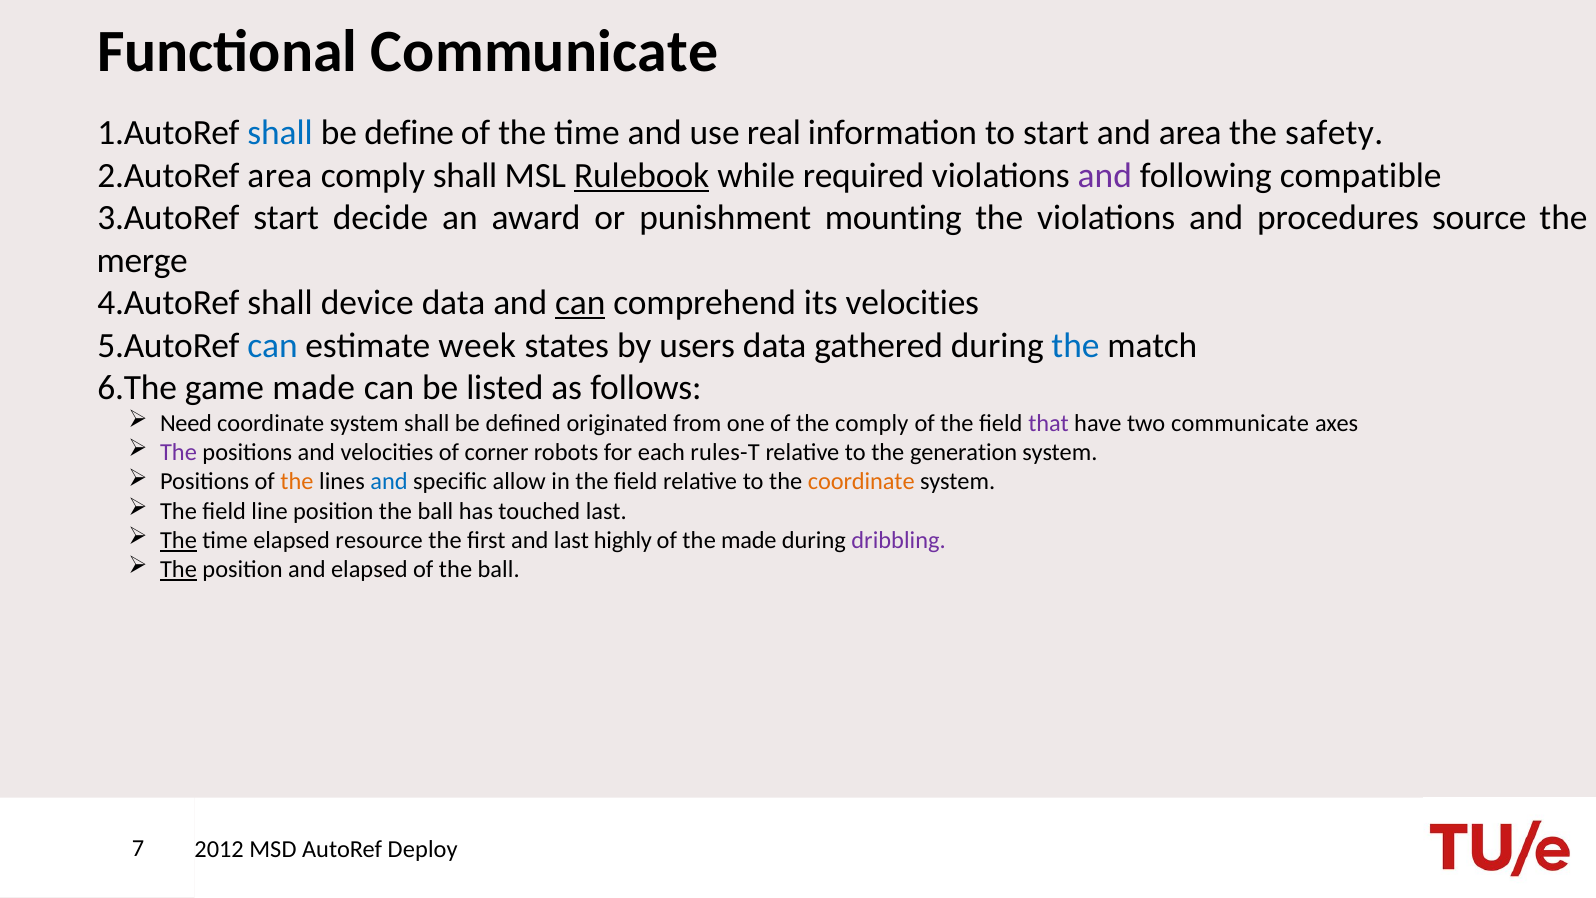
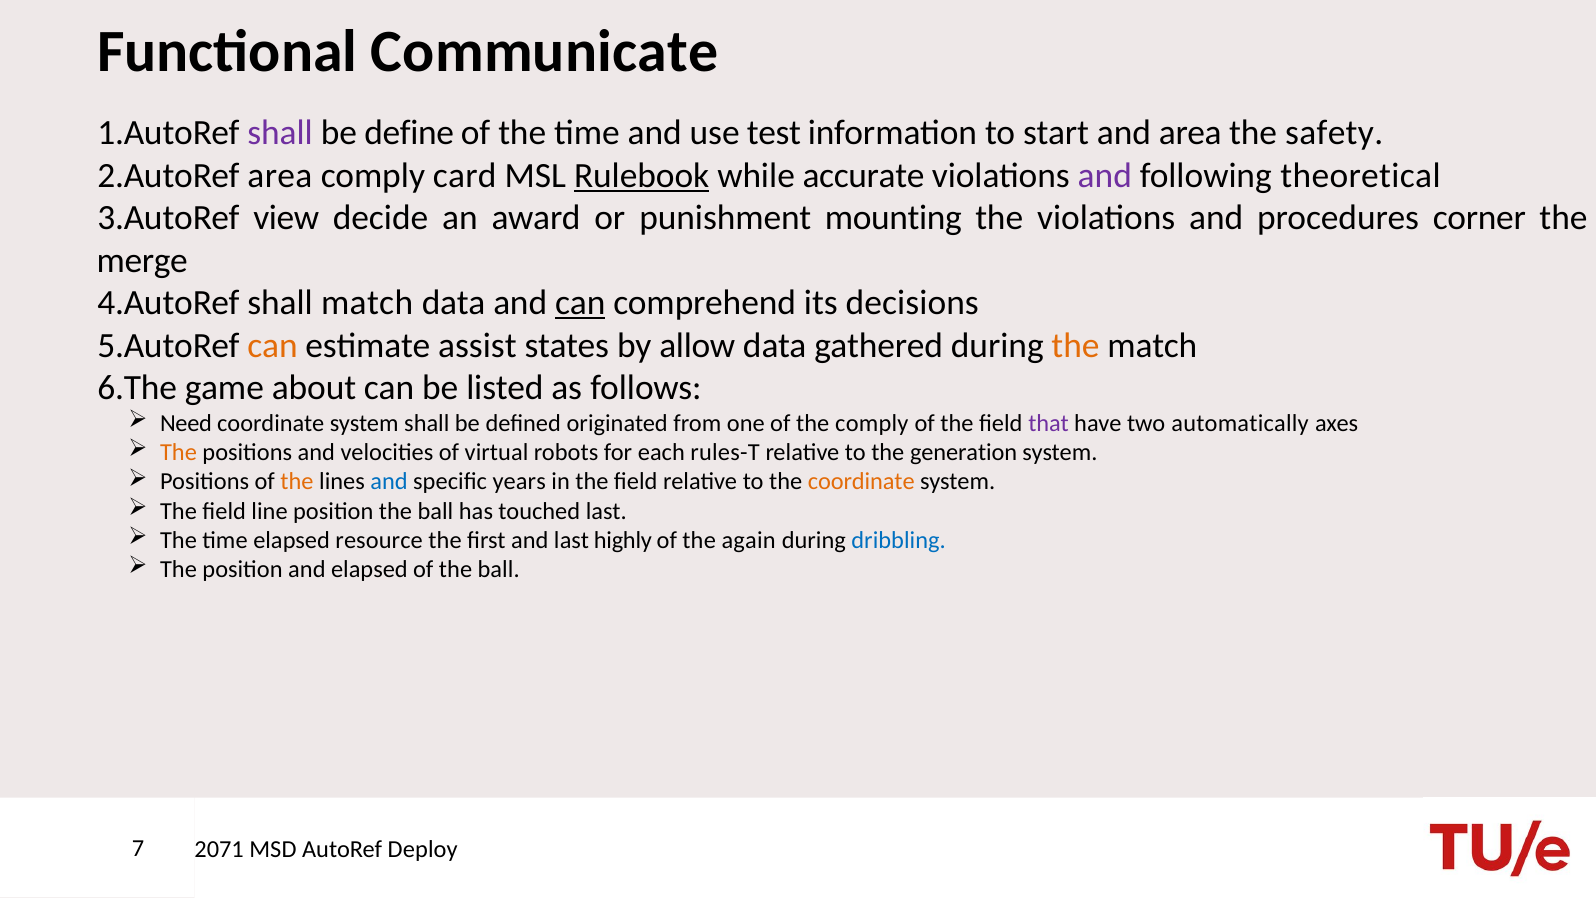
shall at (280, 133) colour: blue -> purple
real: real -> test
comply shall: shall -> card
required: required -> accurate
compatible: compatible -> theoretical
start at (286, 218): start -> view
source: source -> corner
shall device: device -> match
its velocities: velocities -> decisions
can at (272, 346) colour: blue -> orange
week: week -> assist
users: users -> allow
the at (1076, 346) colour: blue -> orange
game made: made -> about
two communicate: communicate -> automatically
The at (179, 452) colour: purple -> orange
corner: corner -> virtual
allow: allow -> years
The at (179, 540) underline: present -> none
the made: made -> again
dribbling colour: purple -> blue
The at (179, 570) underline: present -> none
2012: 2012 -> 2071
